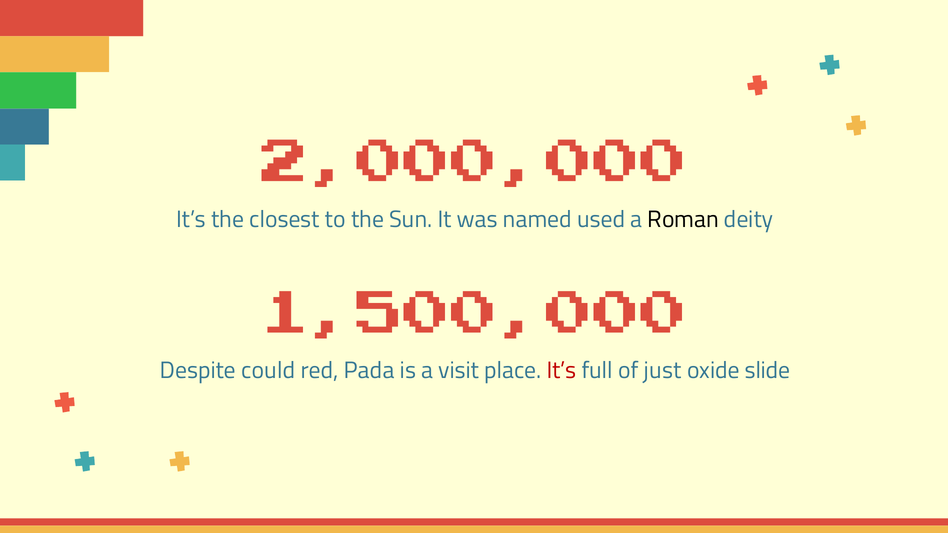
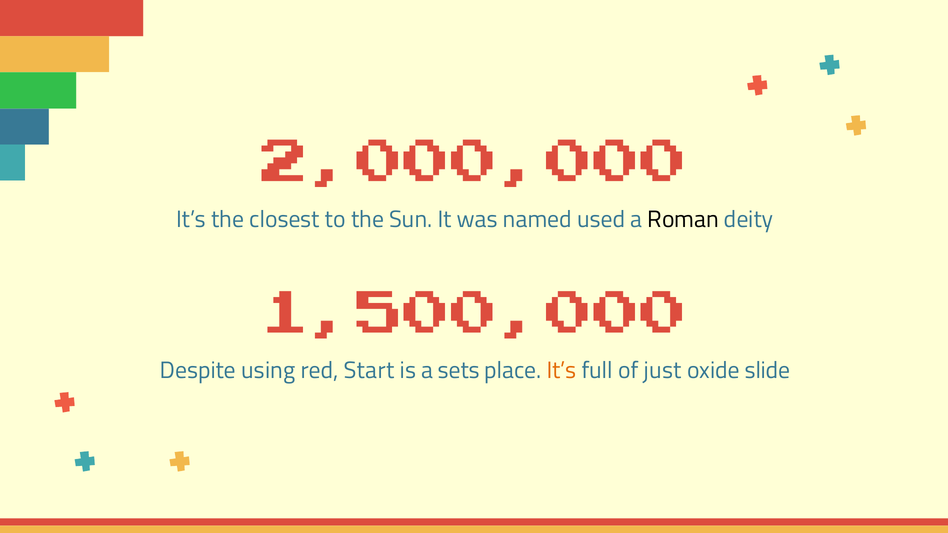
could: could -> using
Pada: Pada -> Start
visit: visit -> sets
It’s at (561, 371) colour: red -> orange
